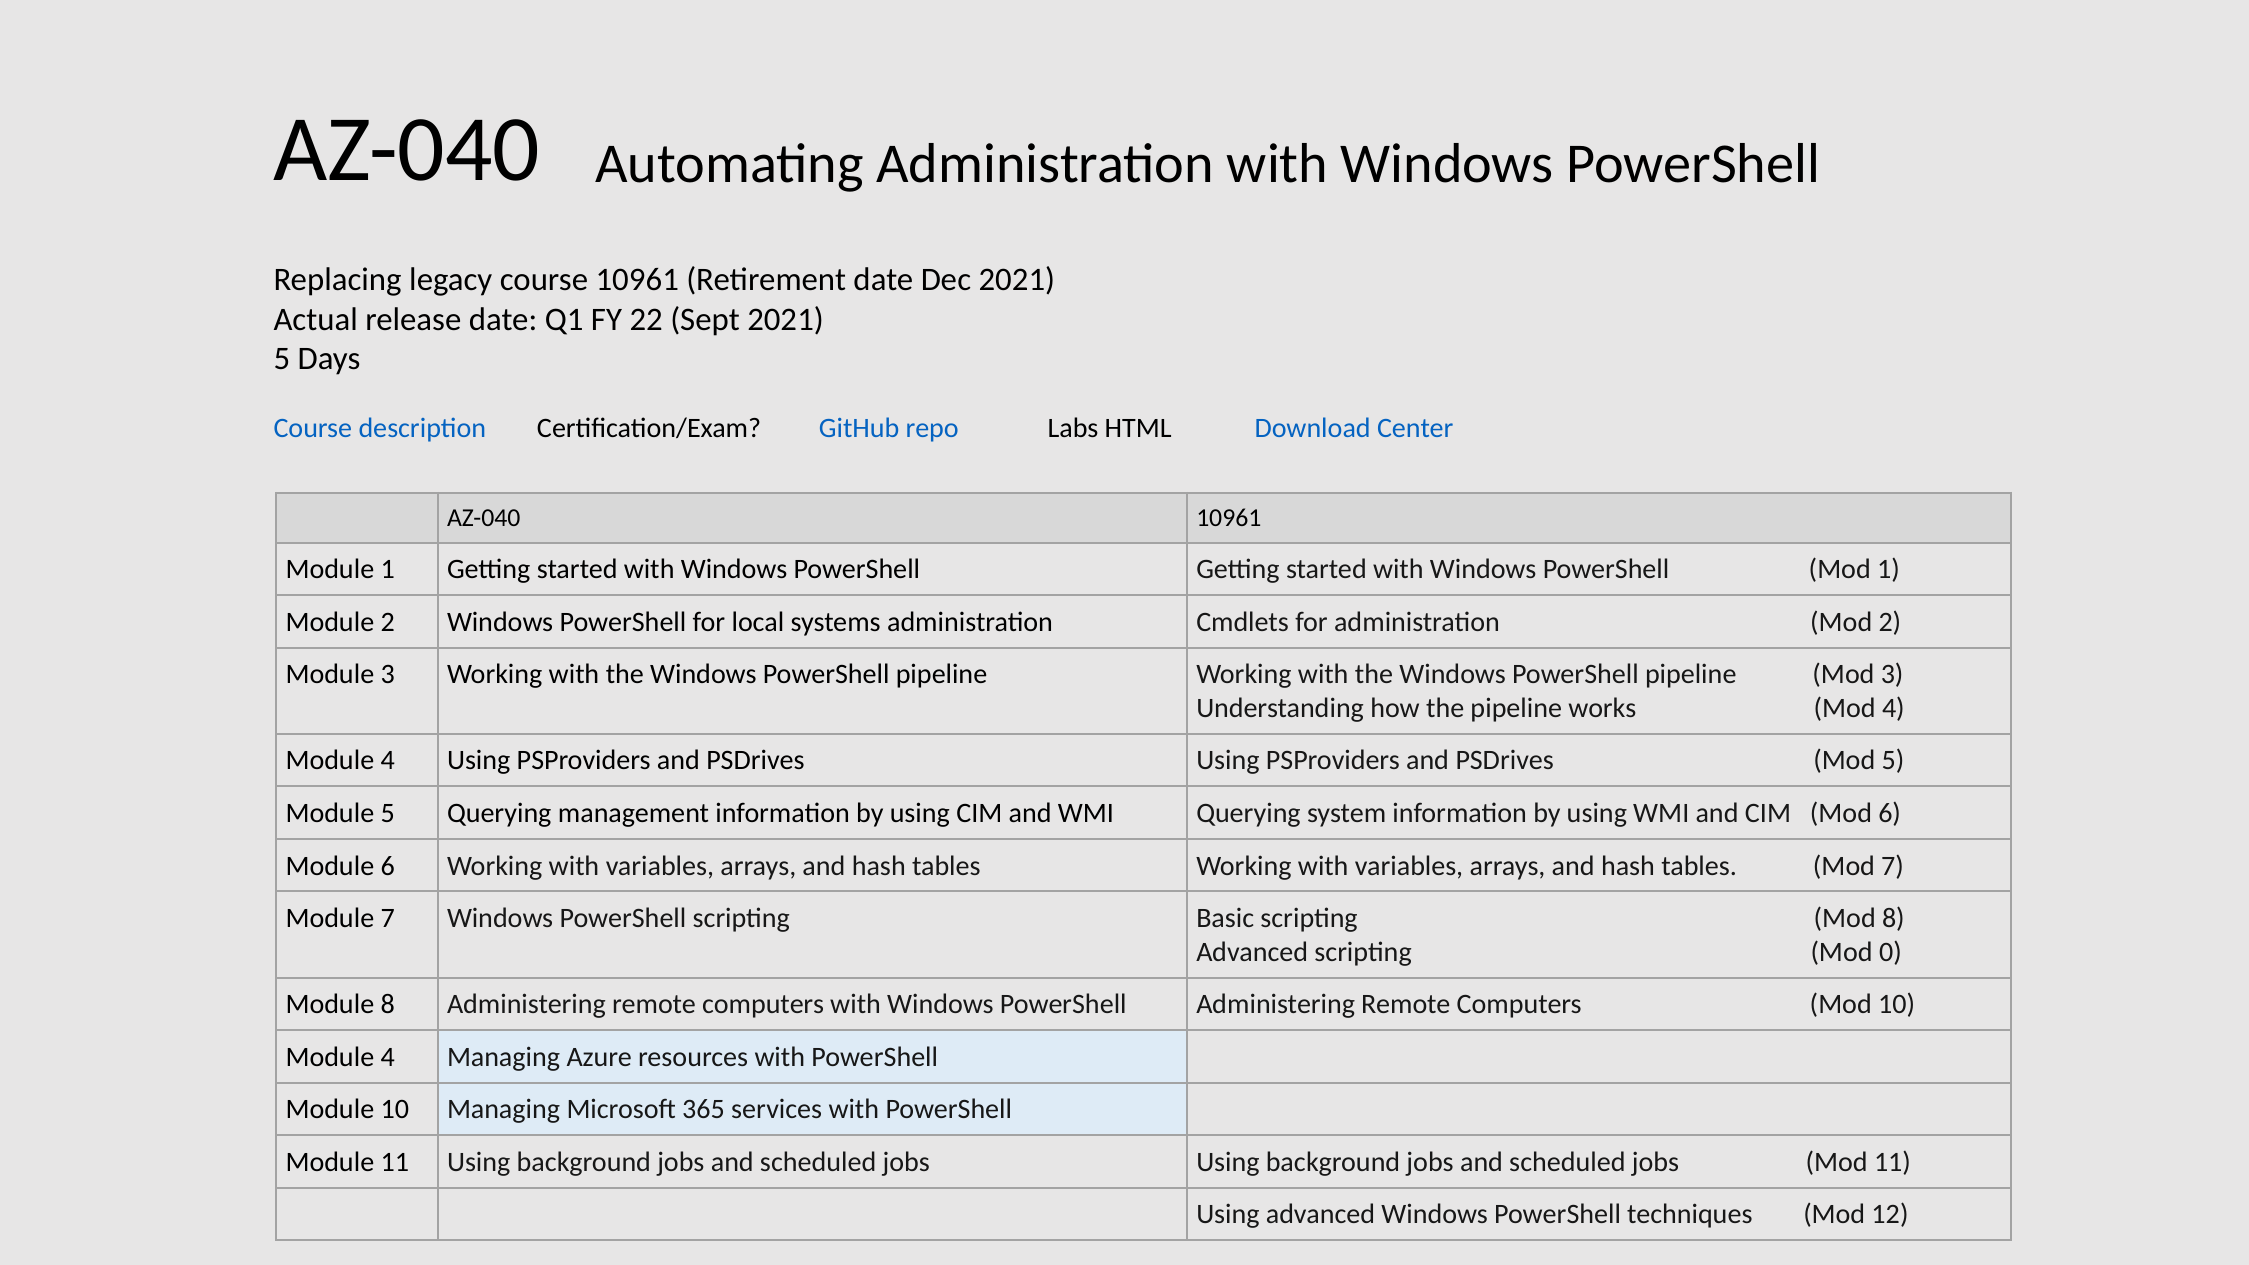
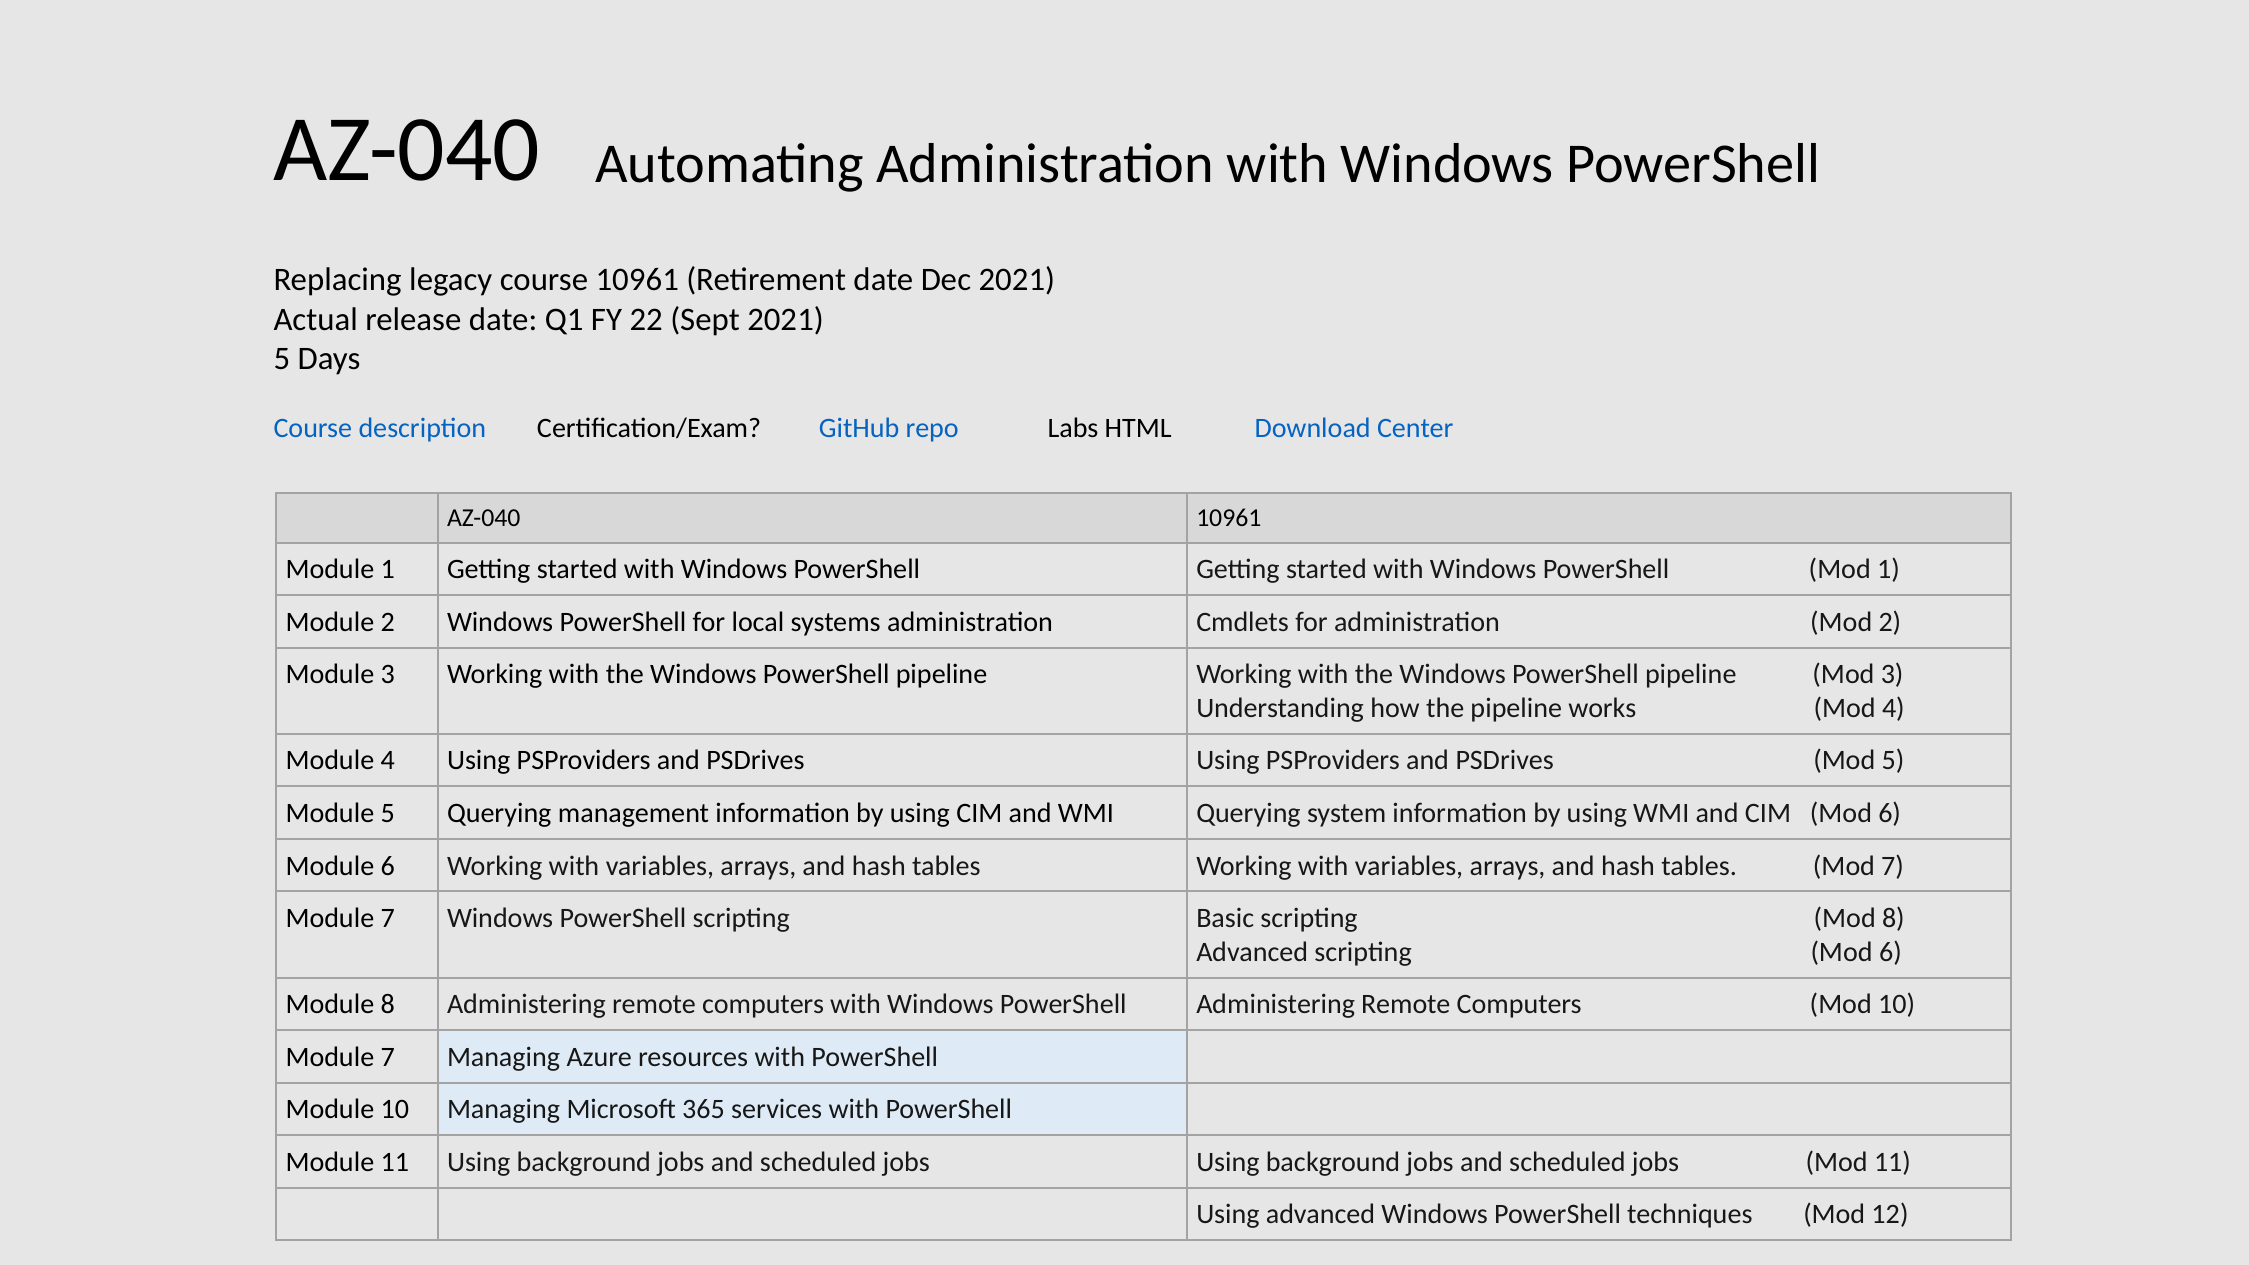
scripting Mod 0: 0 -> 6
4 at (388, 1057): 4 -> 7
